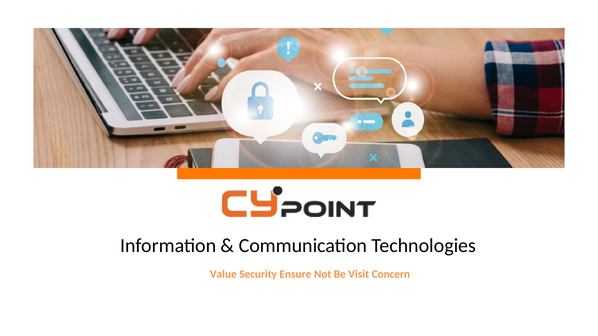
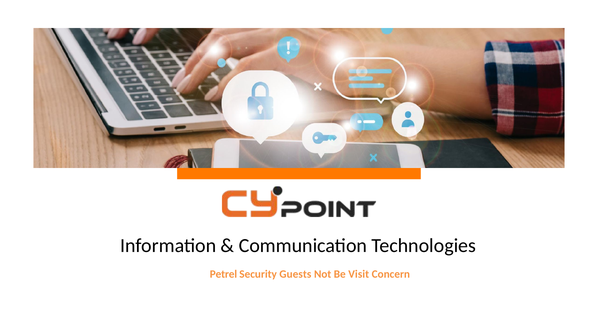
Value: Value -> Petrel
Ensure: Ensure -> Guests
